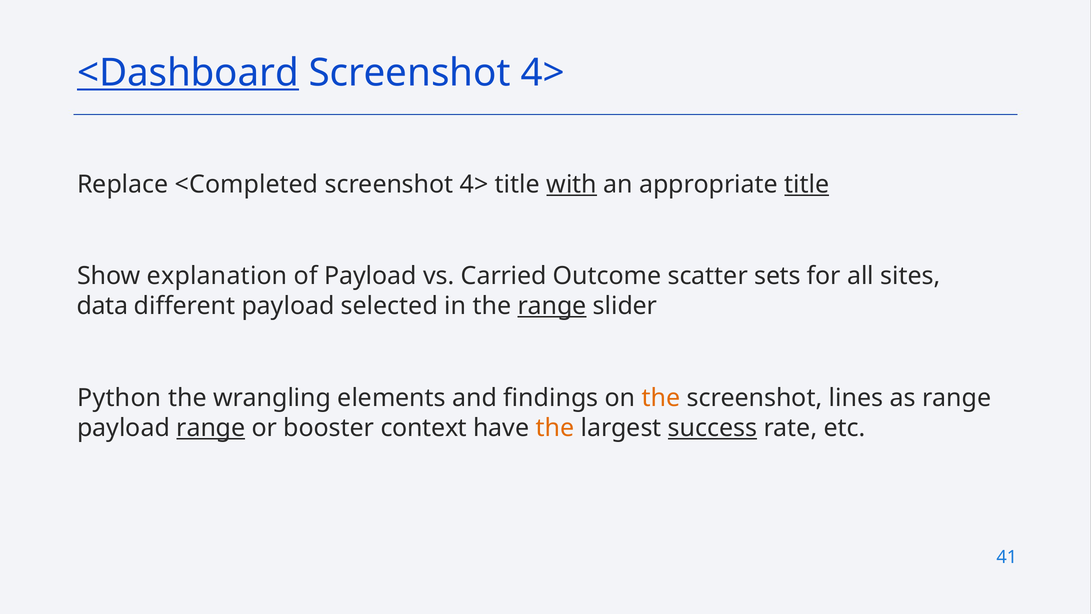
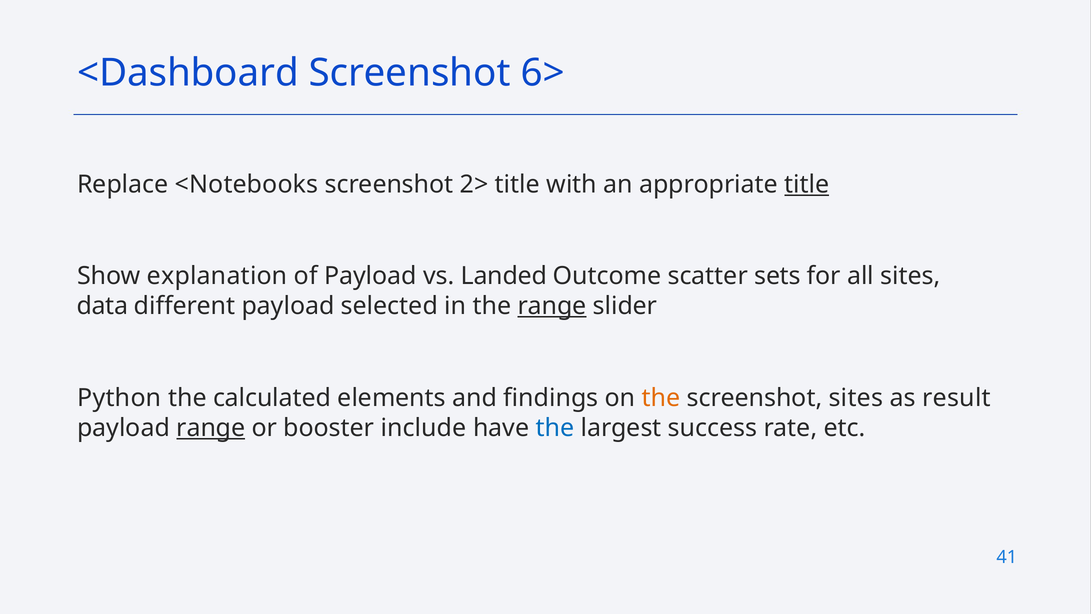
<Dashboard underline: present -> none
4> at (543, 73): 4> -> 6>
<Completed: <Completed -> <Notebooks
4> at (474, 184): 4> -> 2>
with underline: present -> none
Carried: Carried -> Landed
wrangling: wrangling -> calculated
screenshot lines: lines -> sites
as range: range -> result
context: context -> include
the at (555, 428) colour: orange -> blue
success underline: present -> none
